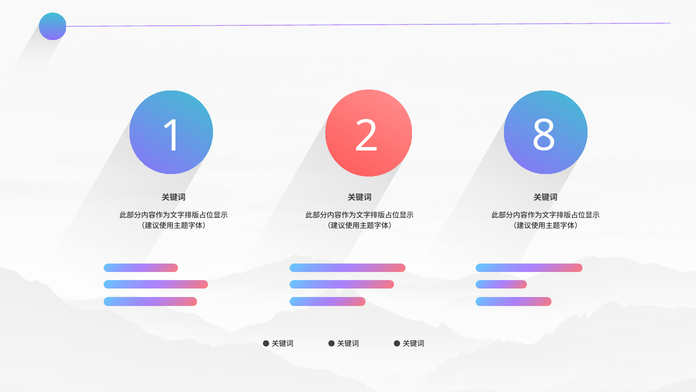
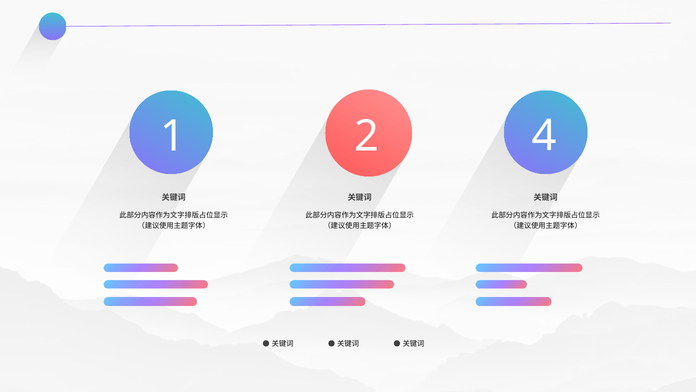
8: 8 -> 4
